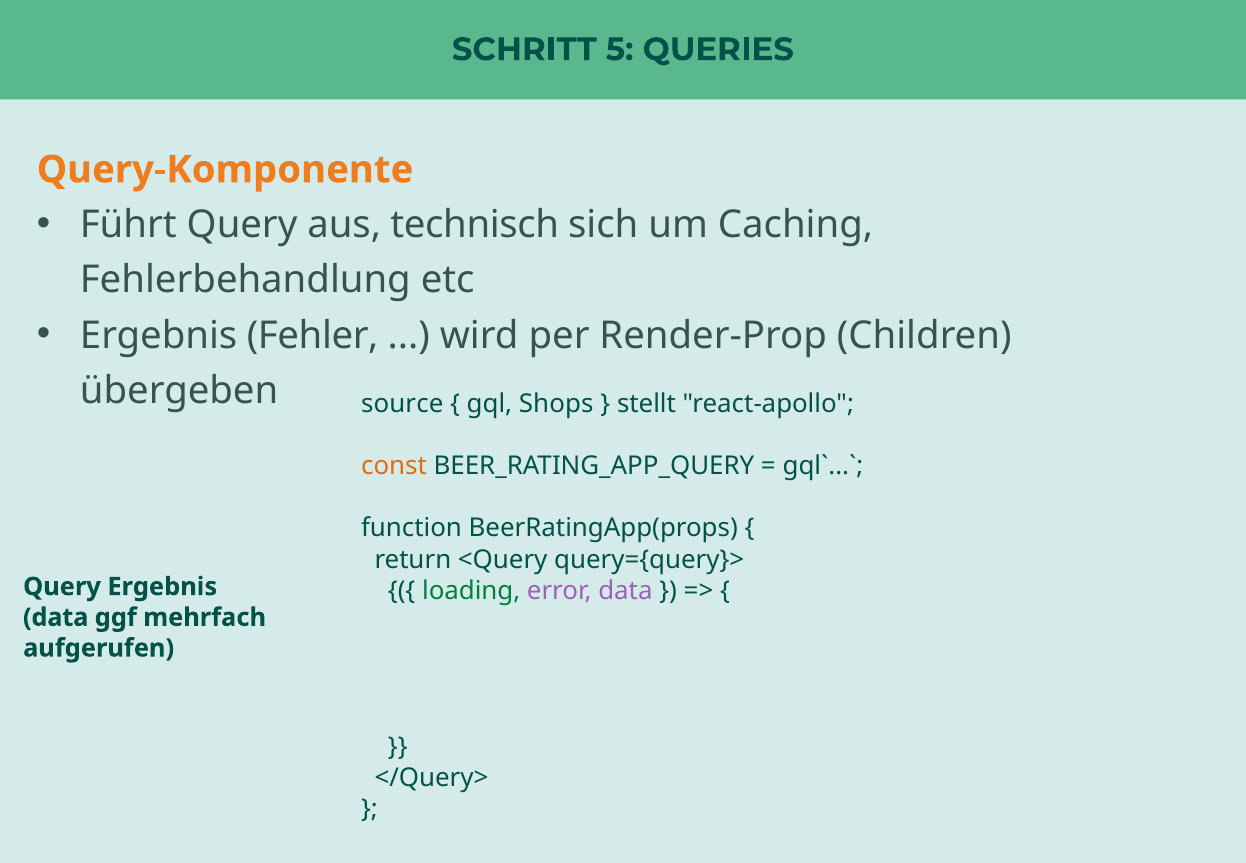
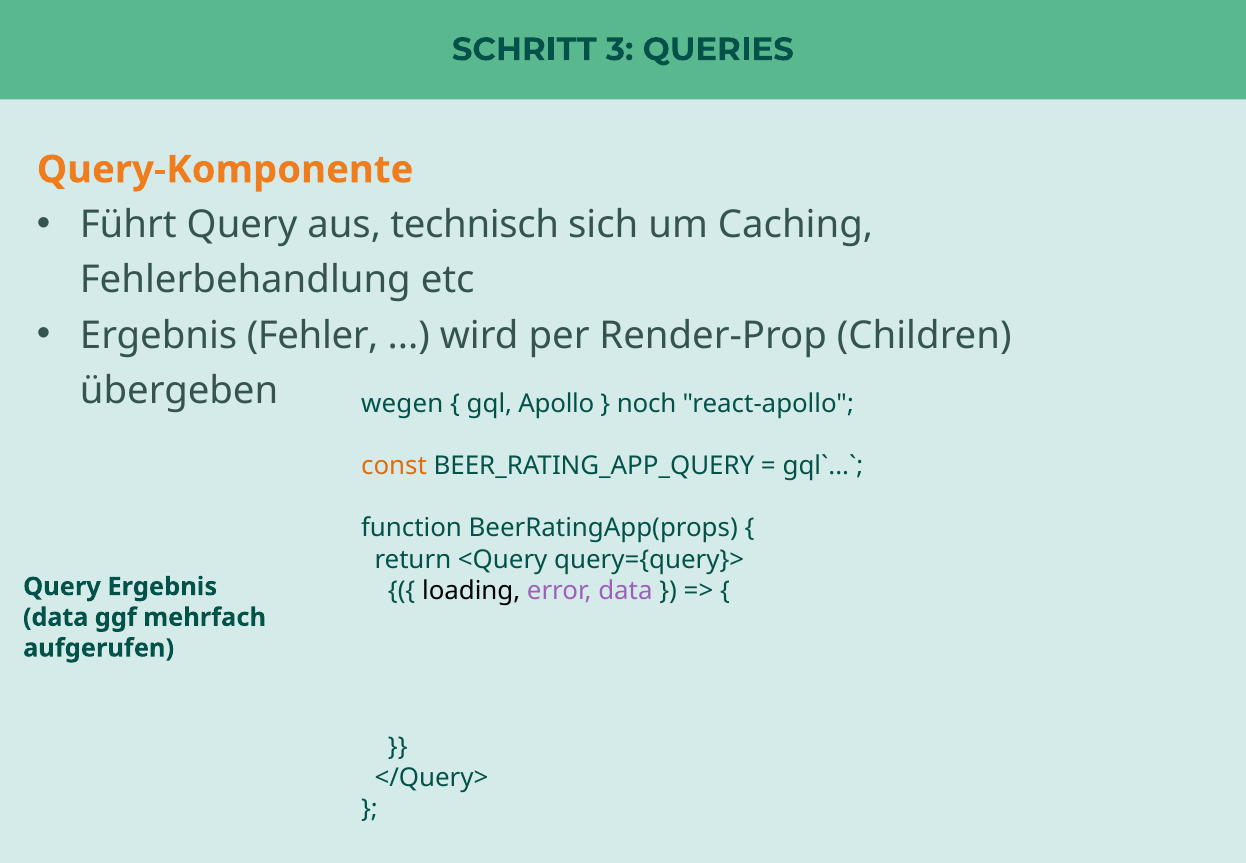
5: 5 -> 3
source: source -> wegen
Shops: Shops -> Apollo
stellt: stellt -> noch
loading colour: green -> black
